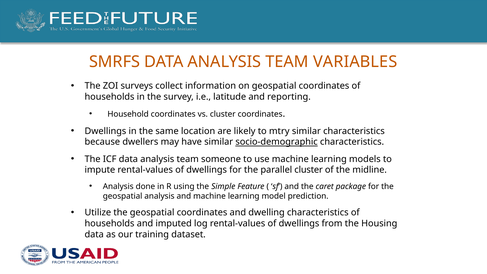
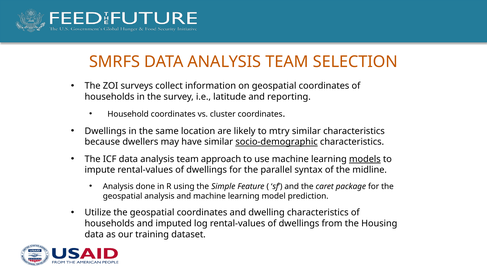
VARIABLES: VARIABLES -> SELECTION
someone: someone -> approach
models underline: none -> present
parallel cluster: cluster -> syntax
